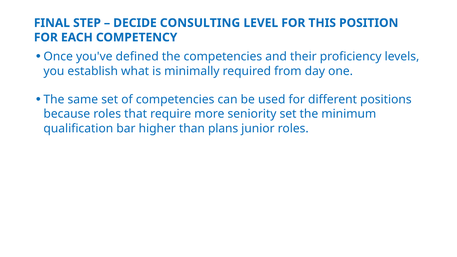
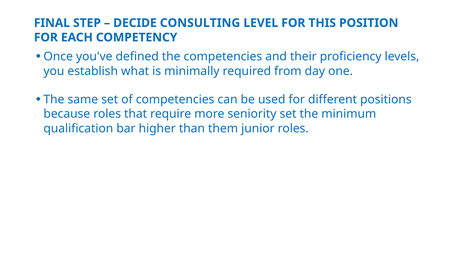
plans: plans -> them
